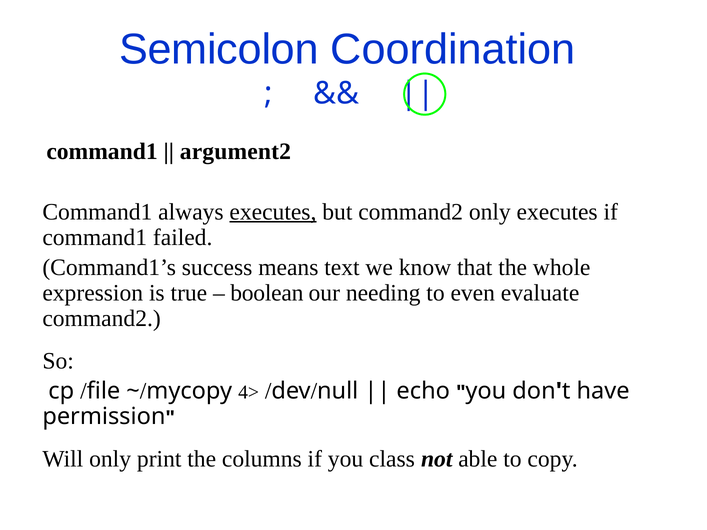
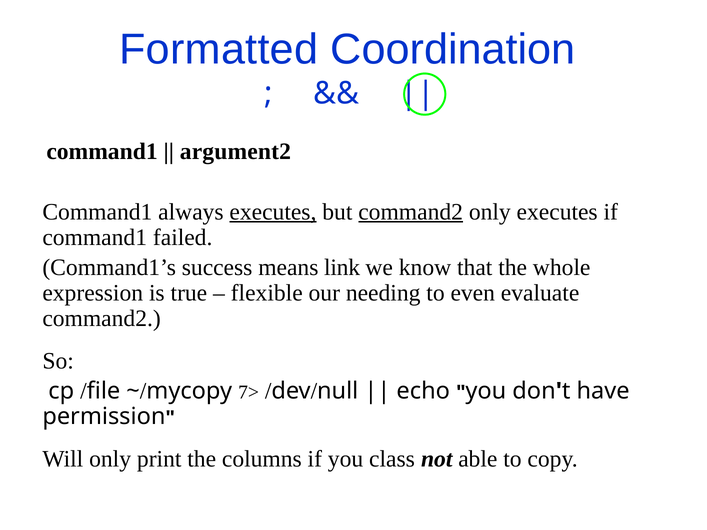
Semicolon: Semicolon -> Formatted
command2 at (411, 212) underline: none -> present
text: text -> link
boolean: boolean -> flexible
4>: 4> -> 7>
